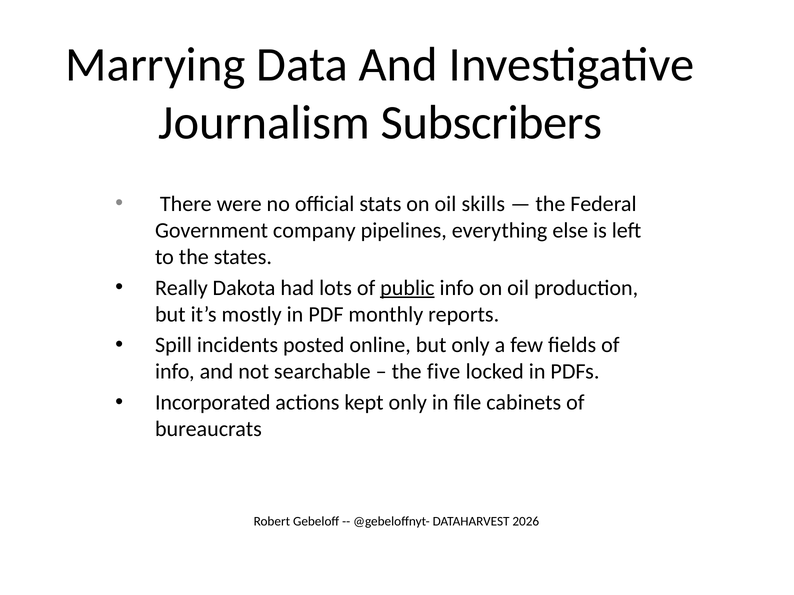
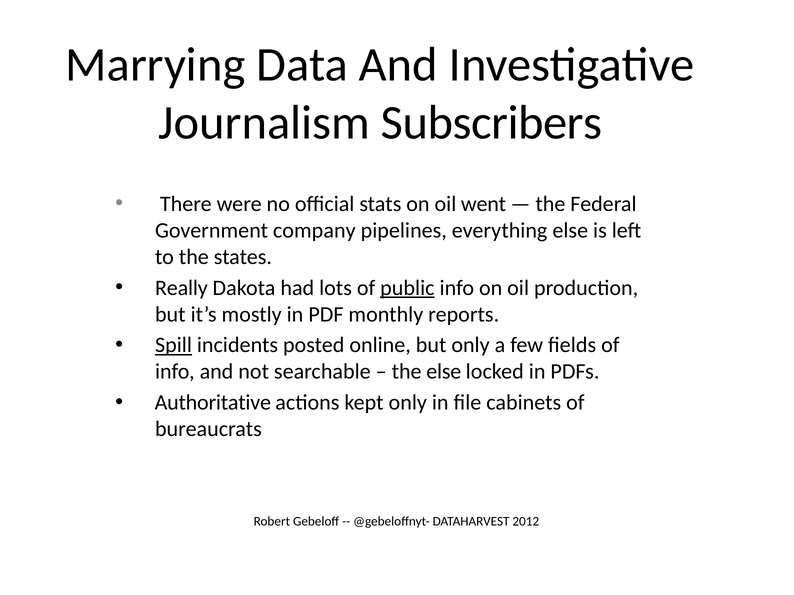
skills: skills -> went
Spill underline: none -> present
the five: five -> else
Incorporated: Incorporated -> Authoritative
2026: 2026 -> 2012
